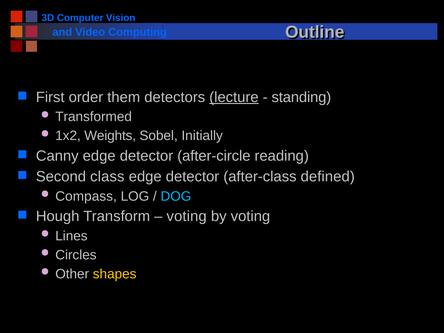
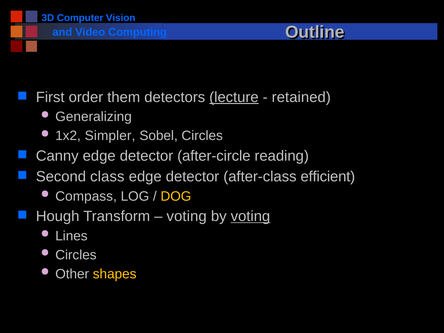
standing: standing -> retained
Transformed: Transformed -> Generalizing
Weights: Weights -> Simpler
Sobel Initially: Initially -> Circles
defined: defined -> efficient
DOG colour: light blue -> yellow
voting at (250, 216) underline: none -> present
